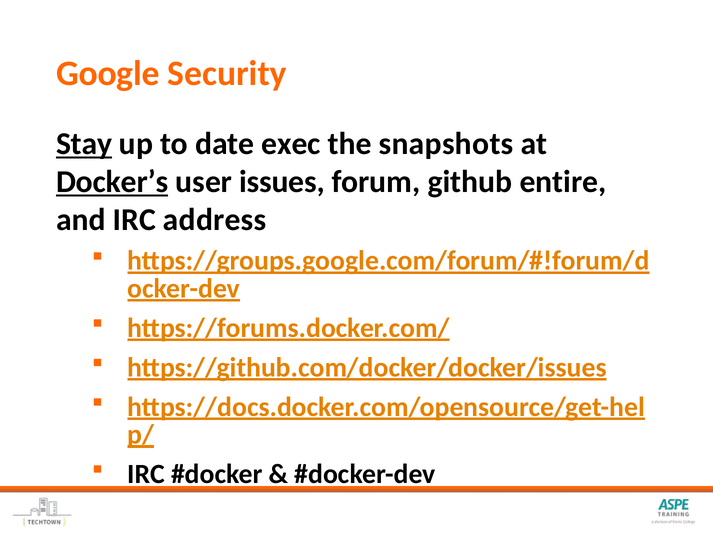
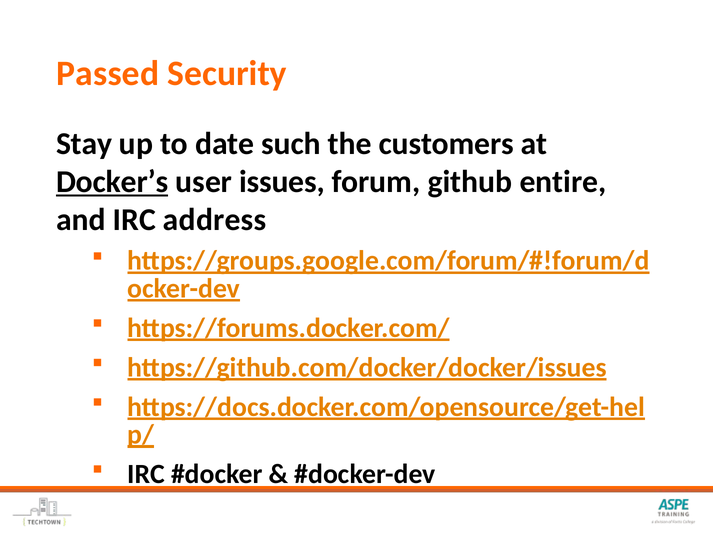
Google: Google -> Passed
Stay underline: present -> none
exec: exec -> such
snapshots: snapshots -> customers
